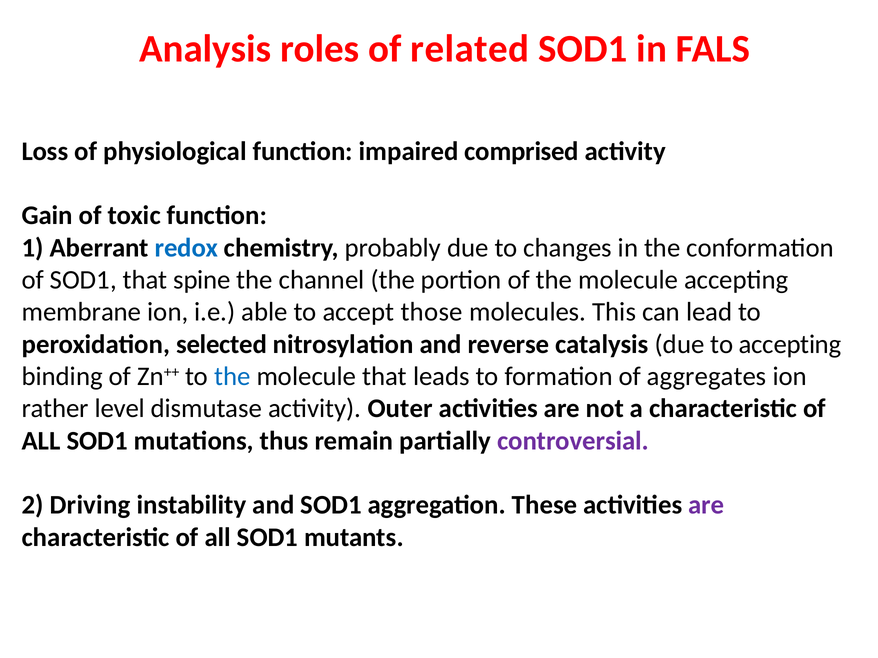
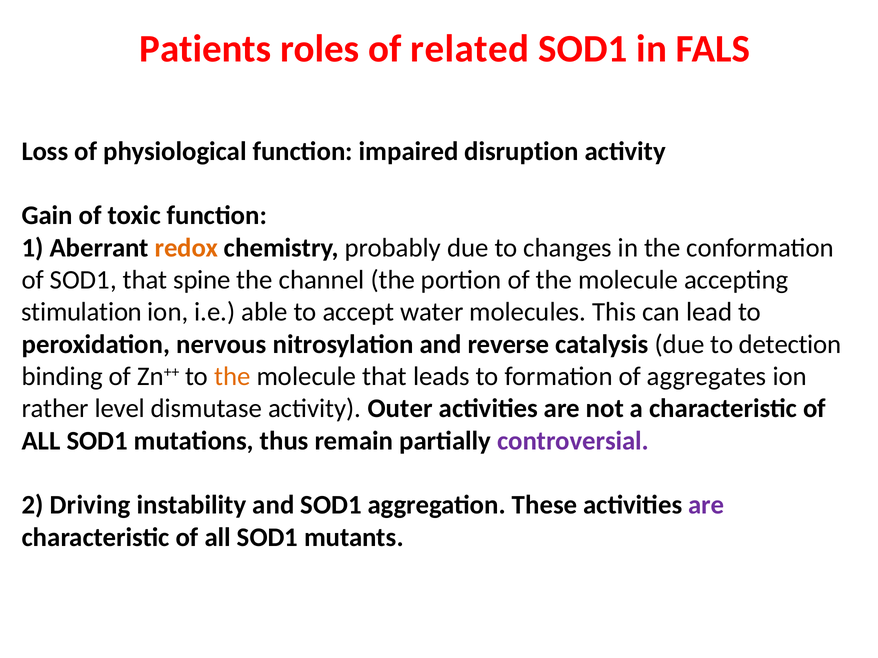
Analysis: Analysis -> Patients
comprised: comprised -> disruption
redox colour: blue -> orange
membrane: membrane -> stimulation
those: those -> water
selected: selected -> nervous
to accepting: accepting -> detection
the at (232, 377) colour: blue -> orange
